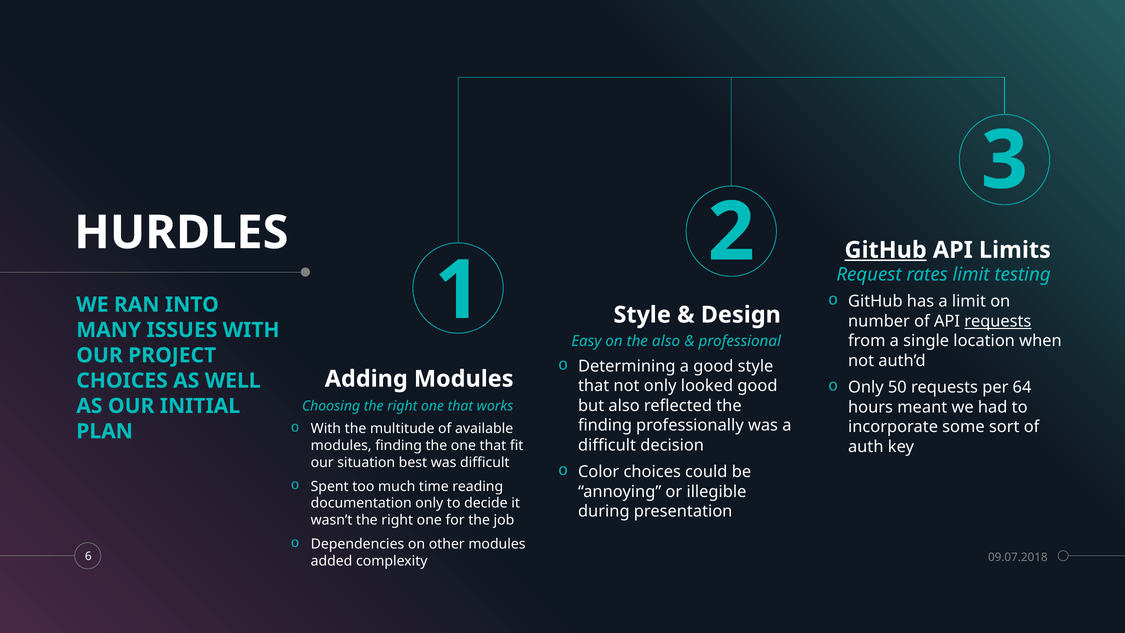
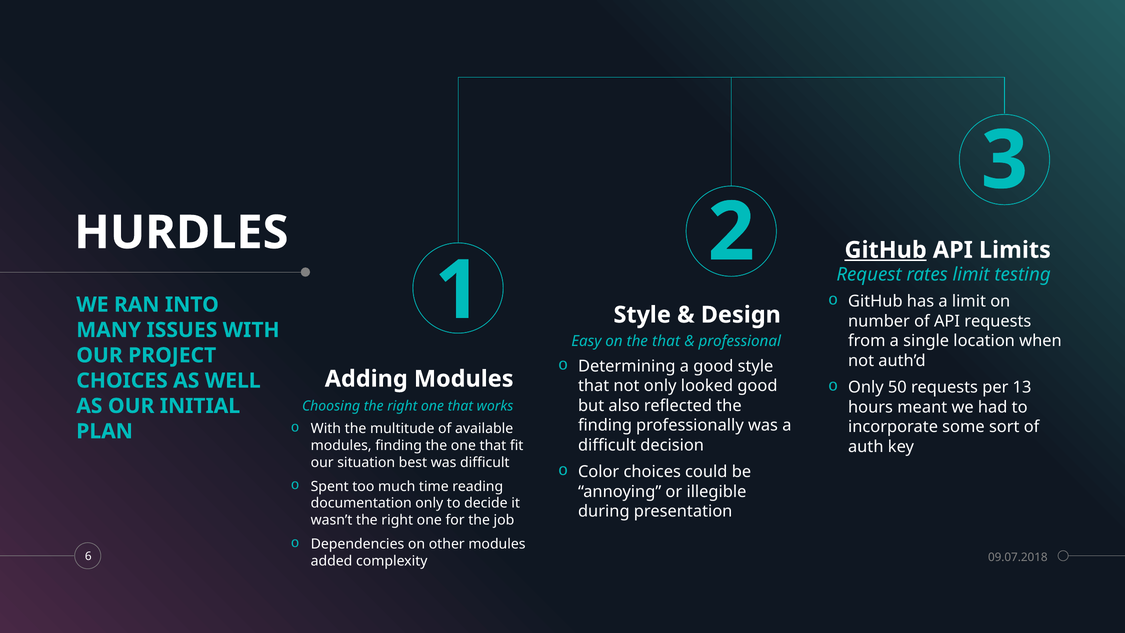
requests at (998, 321) underline: present -> none
the also: also -> that
64: 64 -> 13
